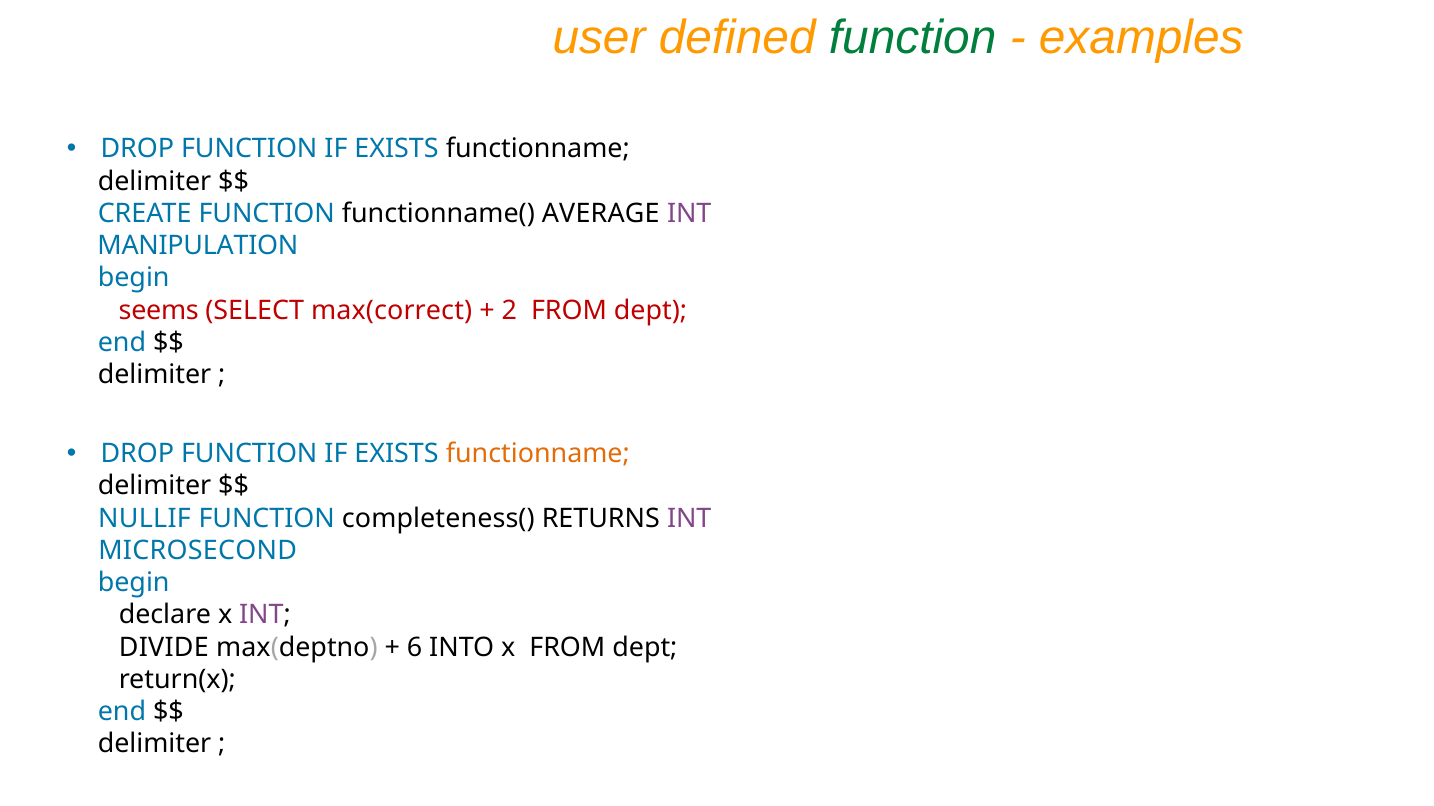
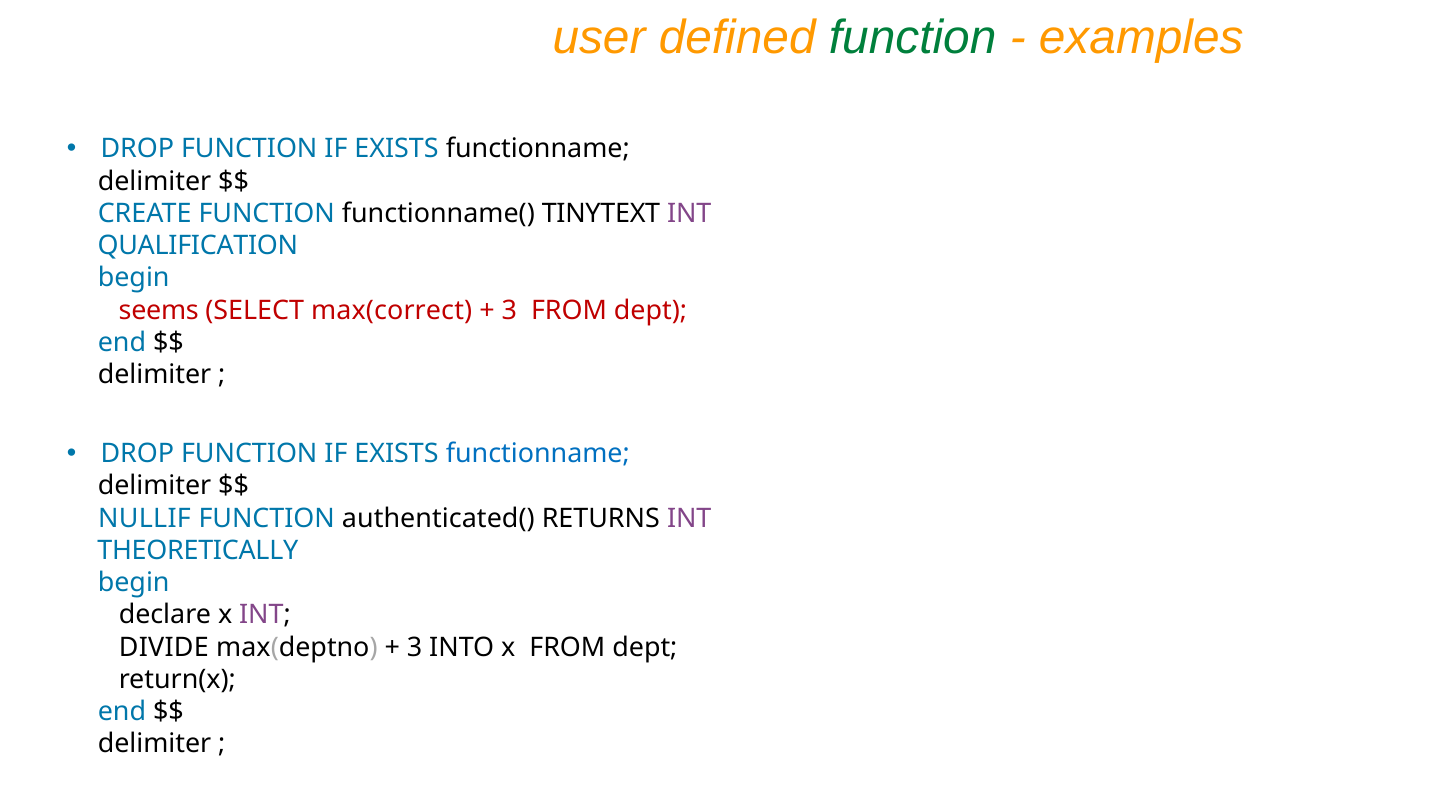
AVERAGE: AVERAGE -> TINYTEXT
MANIPULATION: MANIPULATION -> QUALIFICATION
2 at (509, 311): 2 -> 3
functionname at (538, 454) colour: orange -> blue
completeness(: completeness( -> authenticated(
MICROSECOND: MICROSECOND -> THEORETICALLY
6 at (415, 648): 6 -> 3
